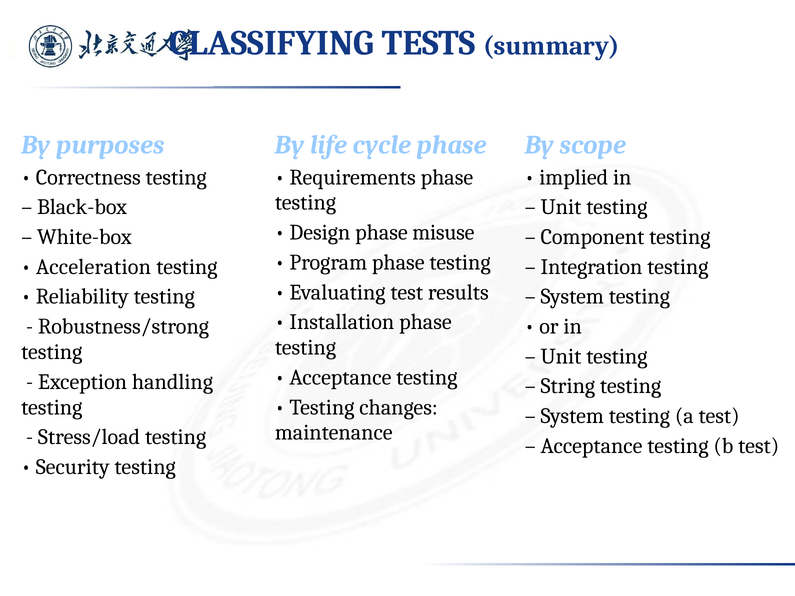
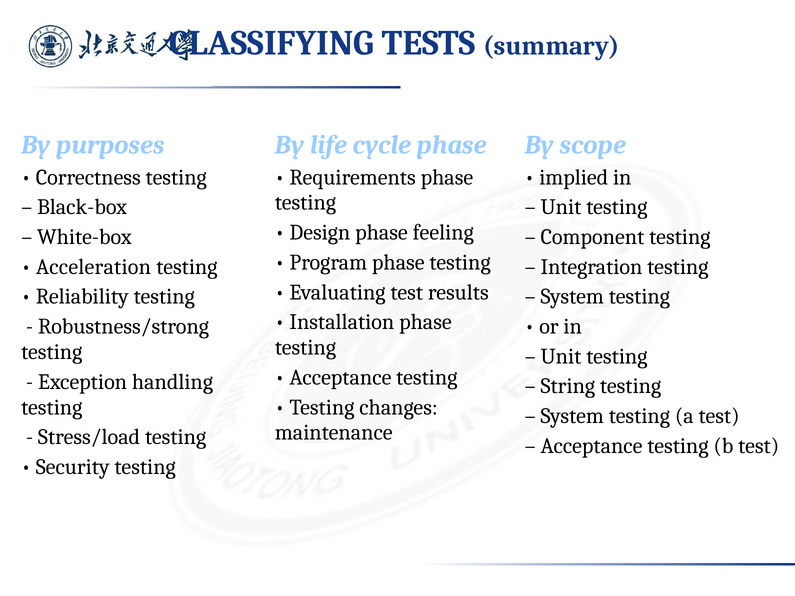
misuse: misuse -> feeling
